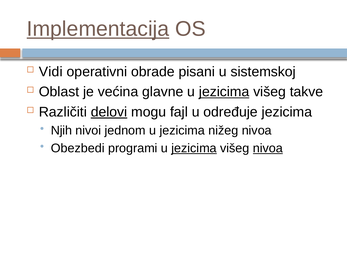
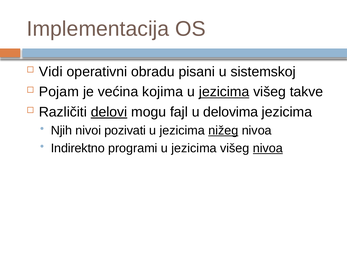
Implementacija underline: present -> none
obrade: obrade -> obradu
Oblast: Oblast -> Pojam
glavne: glavne -> kojima
određuje: određuje -> delovima
jednom: jednom -> pozivati
nižeg underline: none -> present
Obezbedi: Obezbedi -> Indirektno
jezicima at (194, 148) underline: present -> none
